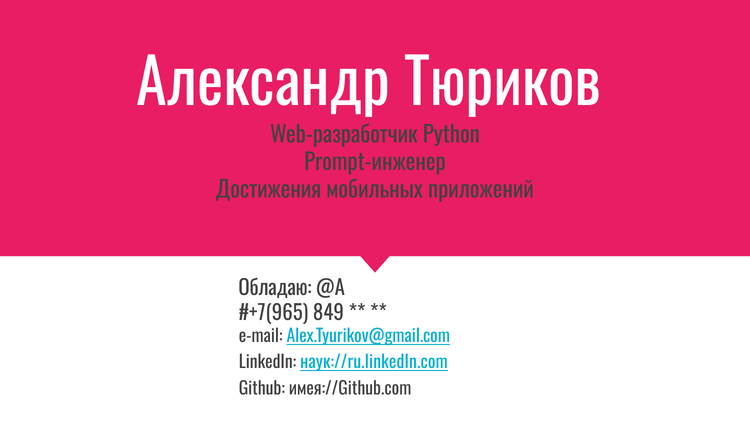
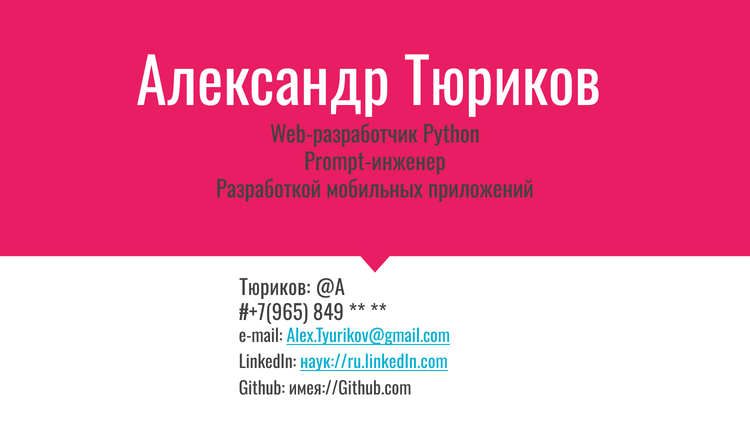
Достижения: Достижения -> Разработкой
Обладаю at (275, 288): Обладаю -> Тюриков
